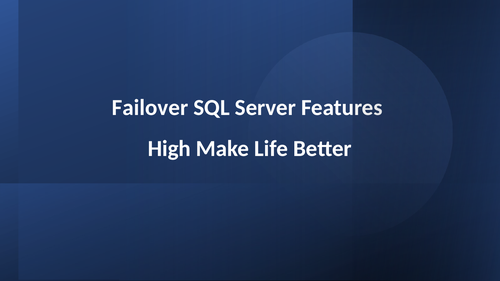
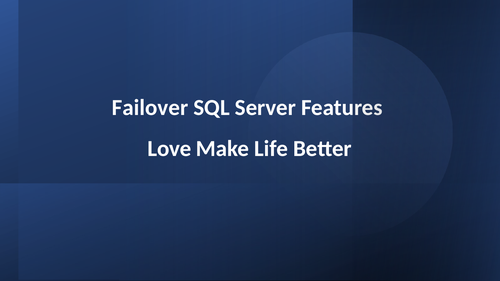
High: High -> Love
